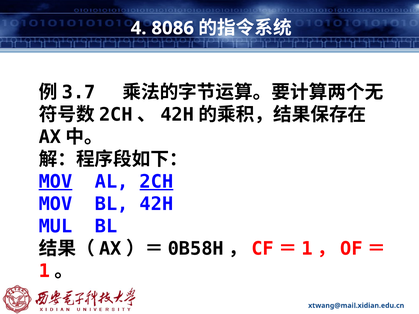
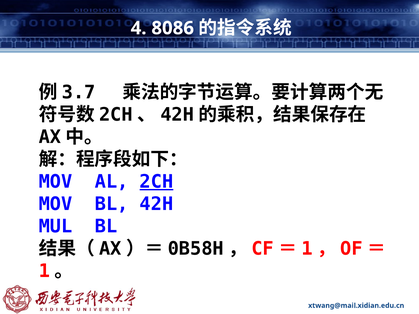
MOV at (56, 182) underline: present -> none
